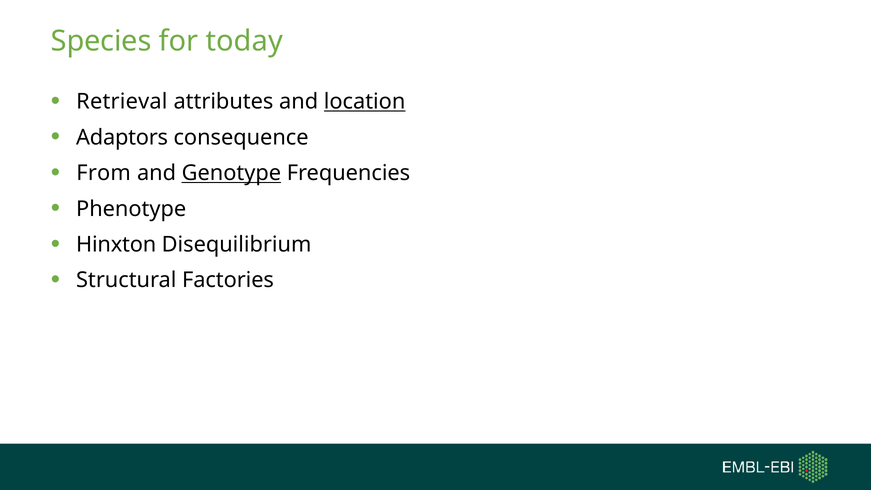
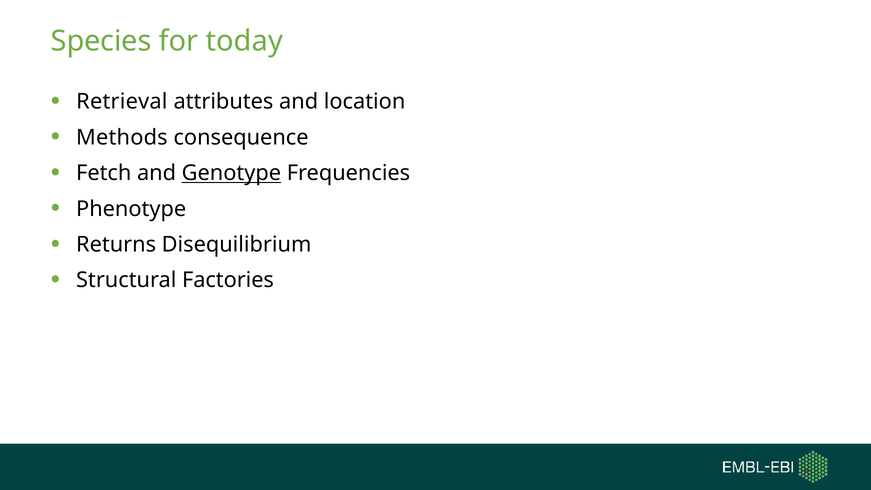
location underline: present -> none
Adaptors: Adaptors -> Methods
From: From -> Fetch
Hinxton: Hinxton -> Returns
